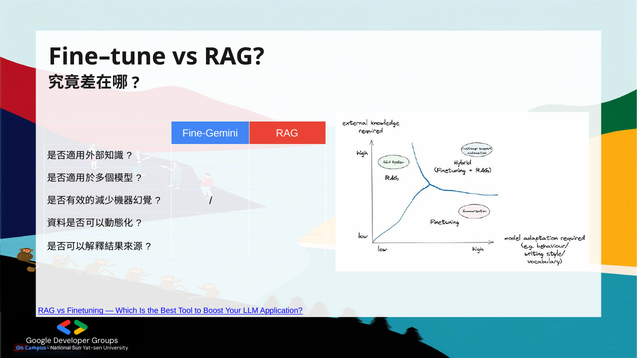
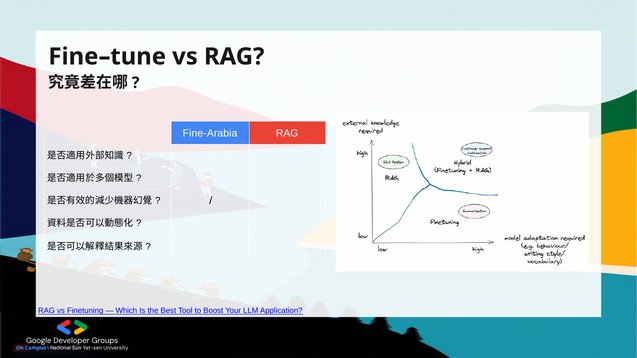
Fine-Gemini: Fine-Gemini -> Fine-Arabia
